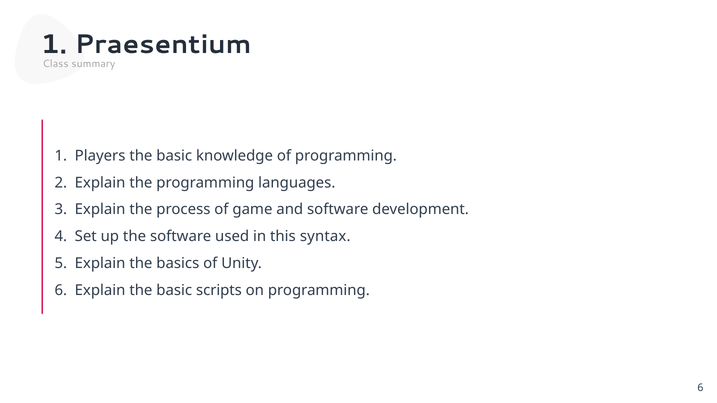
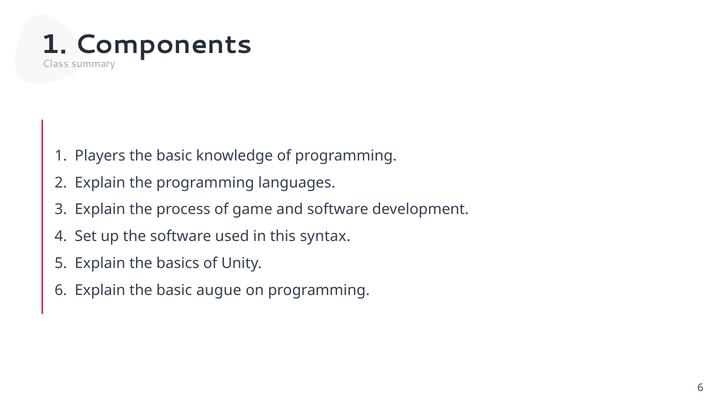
Praesentium: Praesentium -> Components
scripts: scripts -> augue
